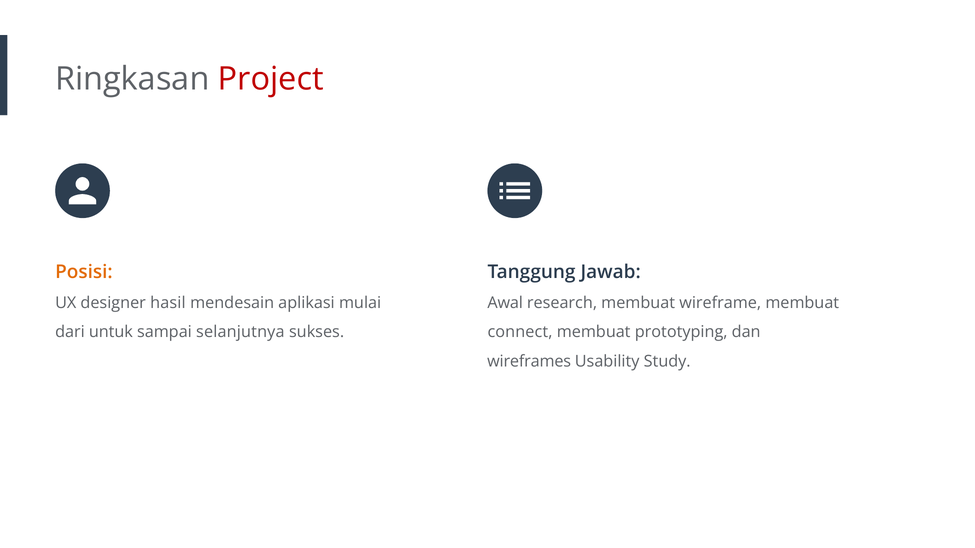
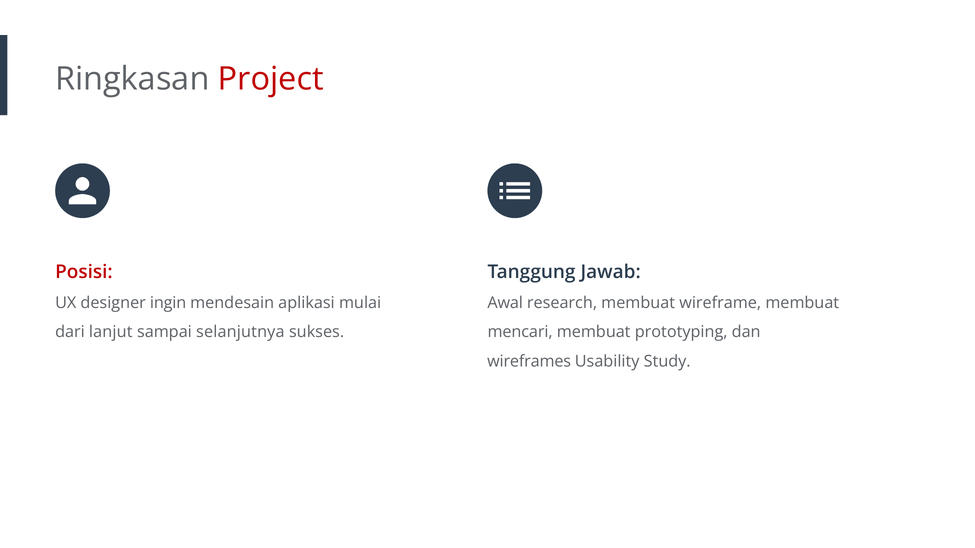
Posisi colour: orange -> red
hasil: hasil -> ingin
untuk: untuk -> lanjut
connect: connect -> mencari
